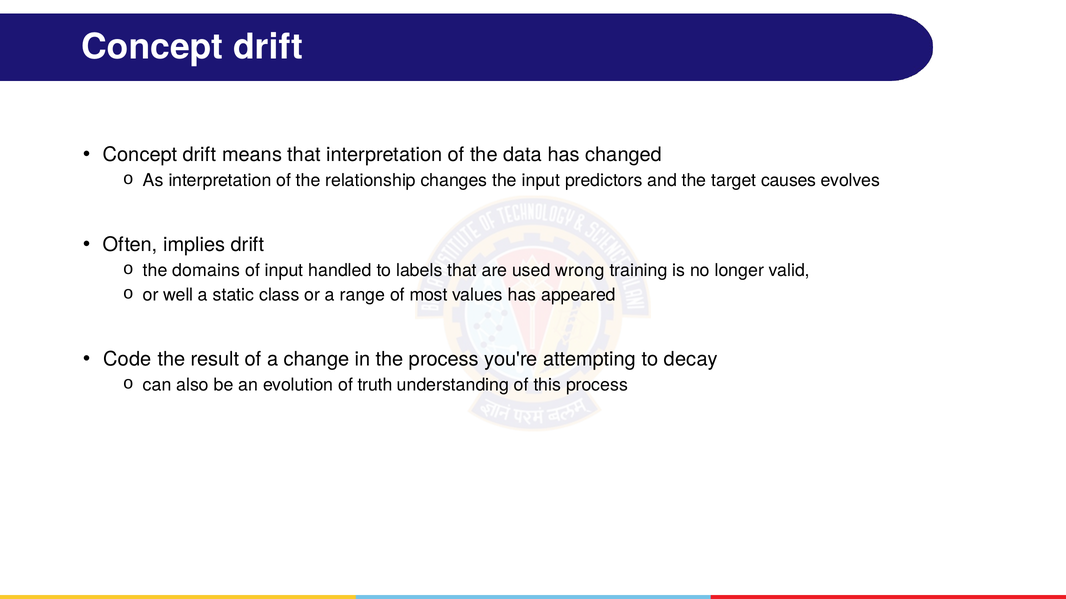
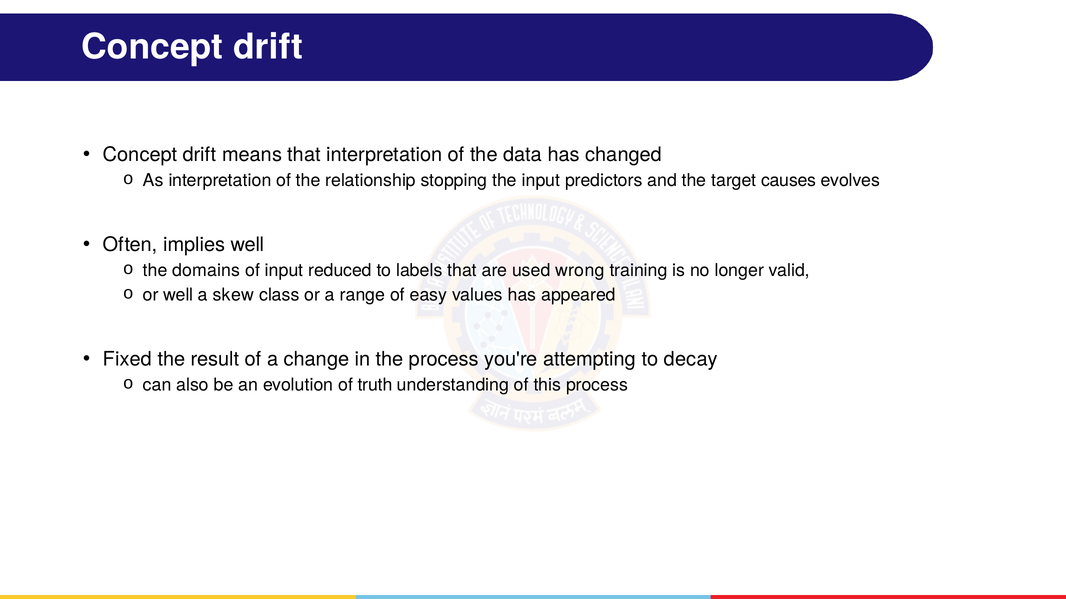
changes: changes -> stopping
implies drift: drift -> well
handled: handled -> reduced
static: static -> skew
most: most -> easy
Code: Code -> Fixed
